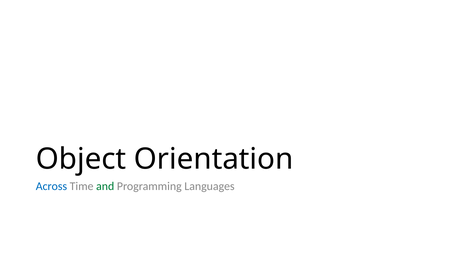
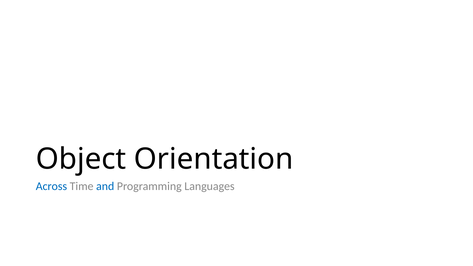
and colour: green -> blue
